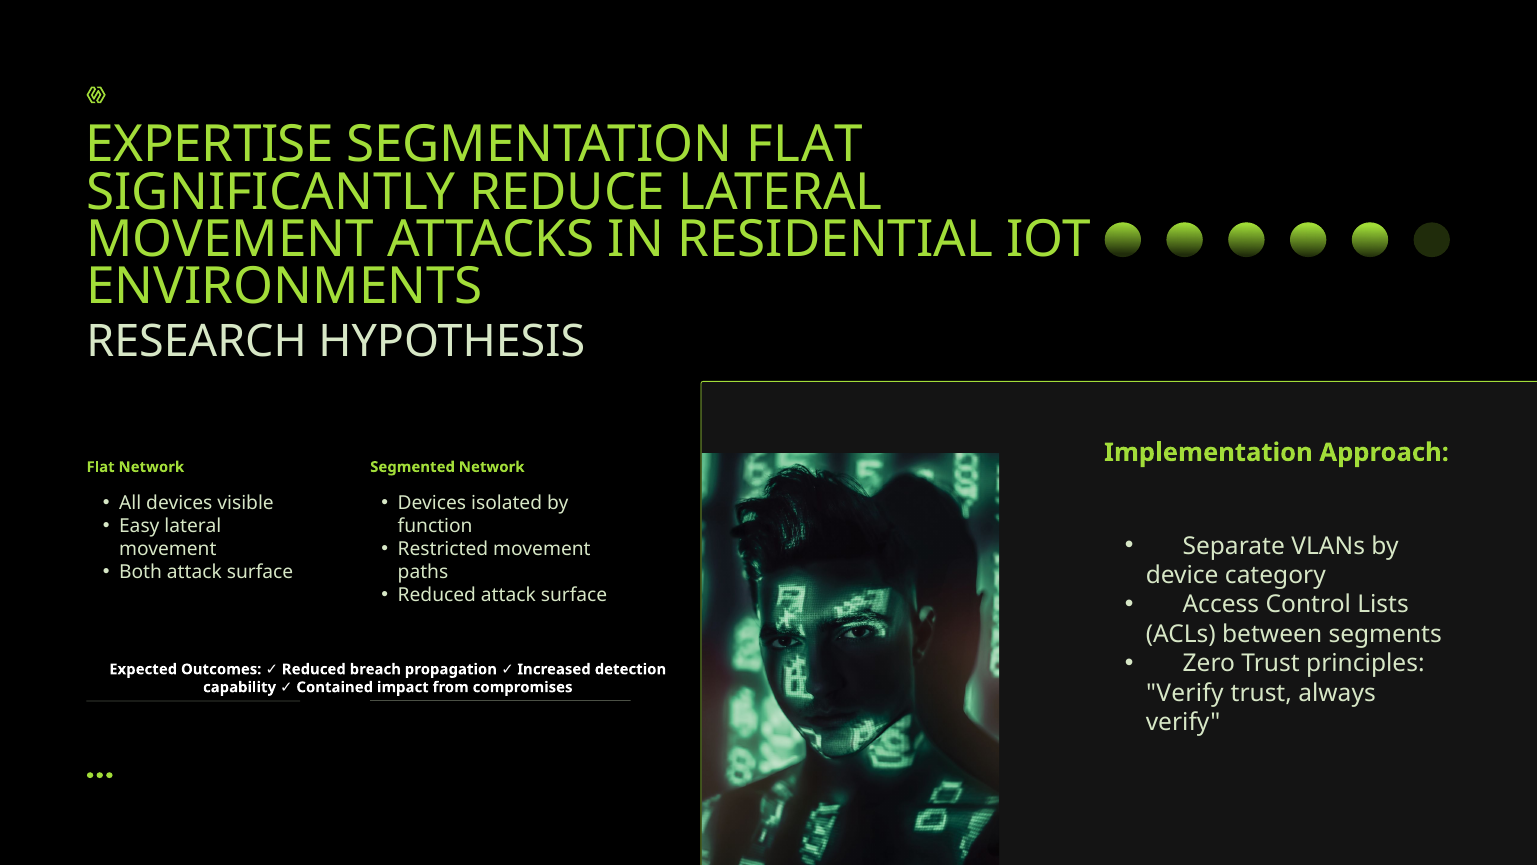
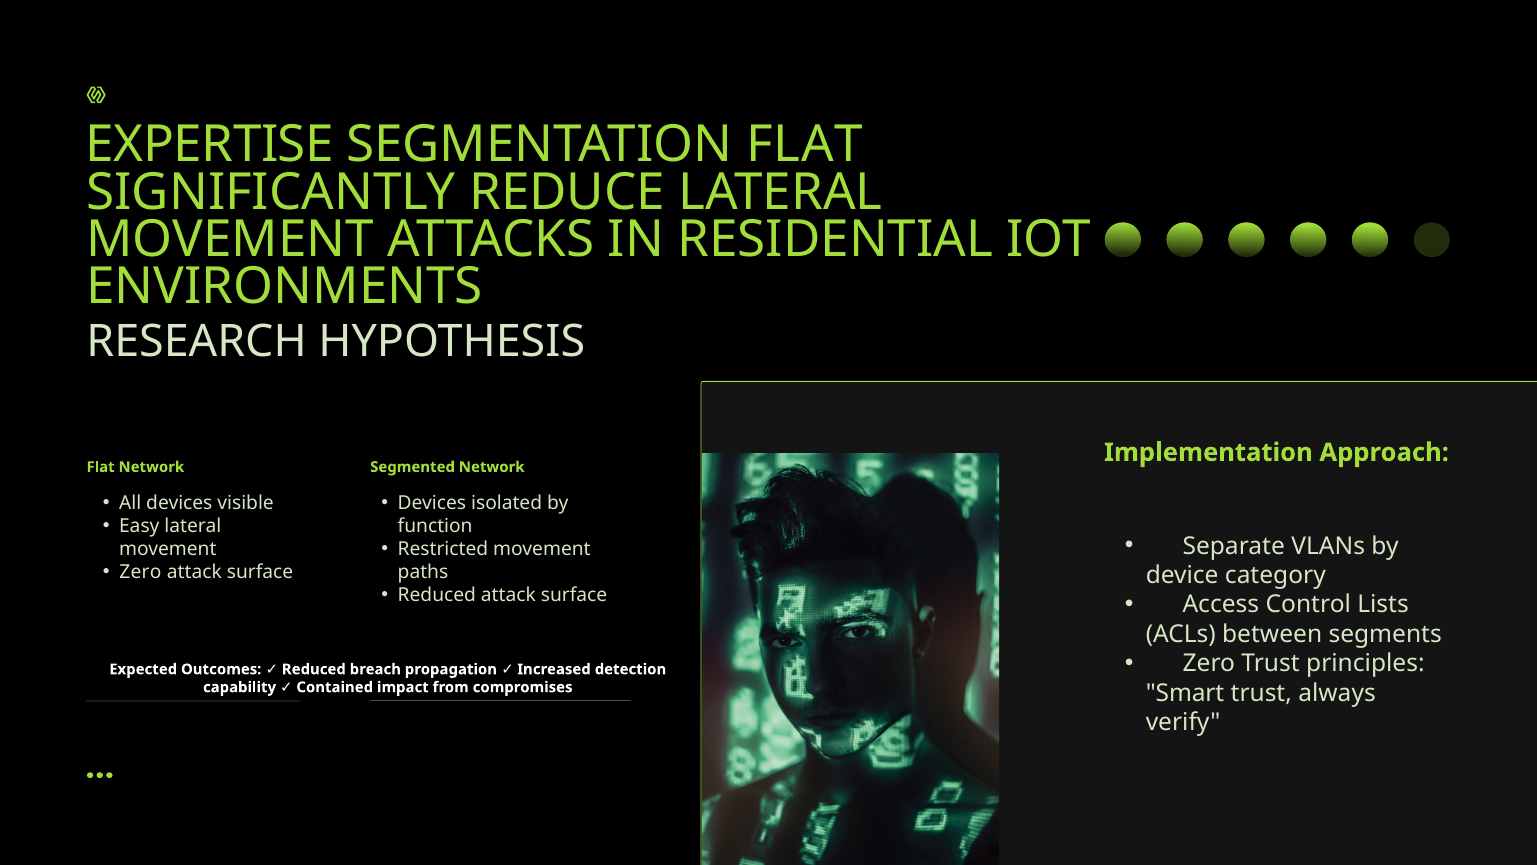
Both at (141, 572): Both -> Zero
Verify at (1185, 693): Verify -> Smart
